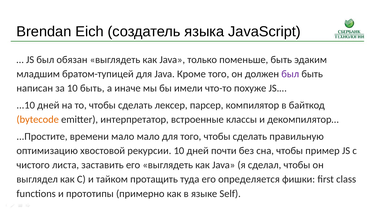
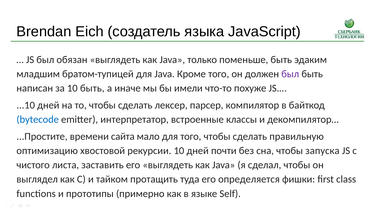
bytecode colour: orange -> blue
времени мало: мало -> сайта
пример: пример -> запуска
